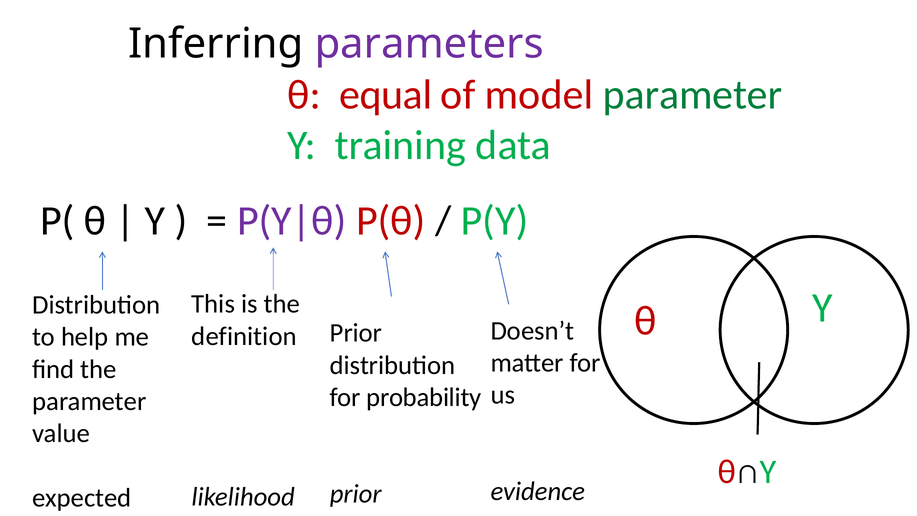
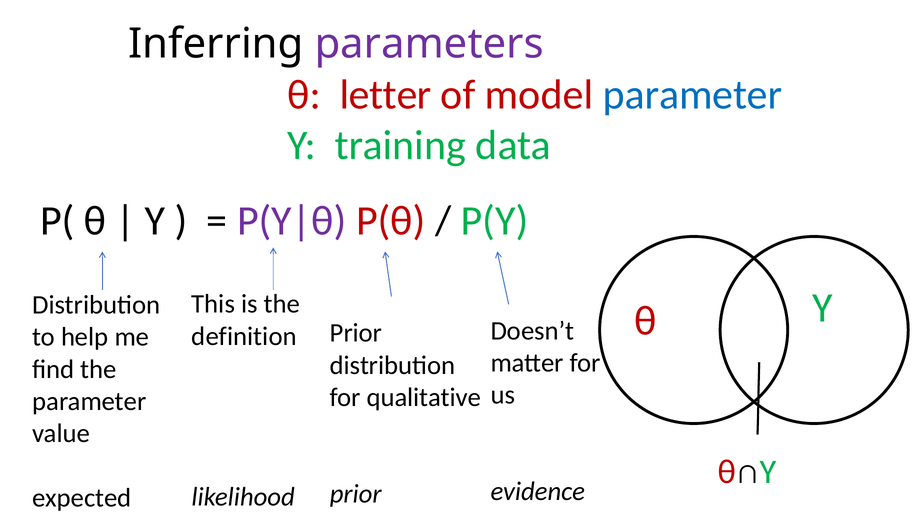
equal: equal -> letter
parameter at (693, 95) colour: green -> blue
probability: probability -> qualitative
